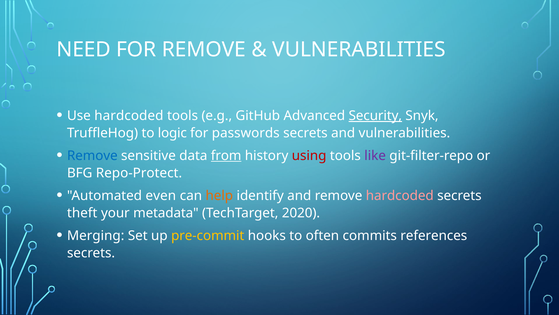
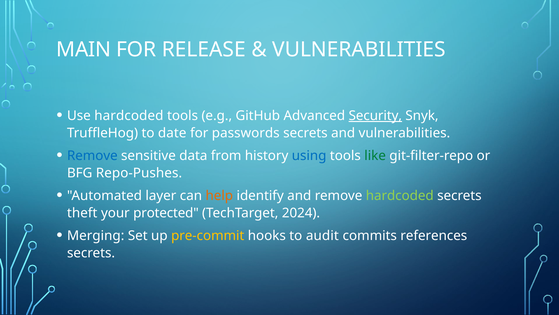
NEED: NEED -> MAIN
FOR REMOVE: REMOVE -> RELEASE
logic: logic -> date
from underline: present -> none
using colour: red -> blue
like colour: purple -> green
Repo-Protect: Repo-Protect -> Repo-Pushes
even: even -> layer
hardcoded at (400, 195) colour: pink -> light green
metadata: metadata -> protected
2020: 2020 -> 2024
often: often -> audit
